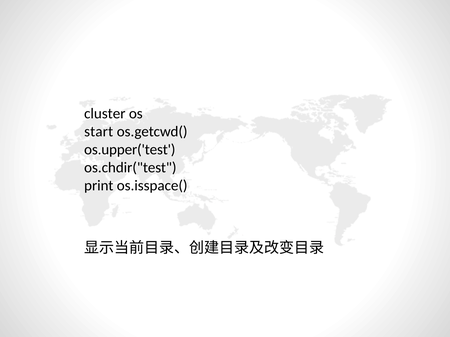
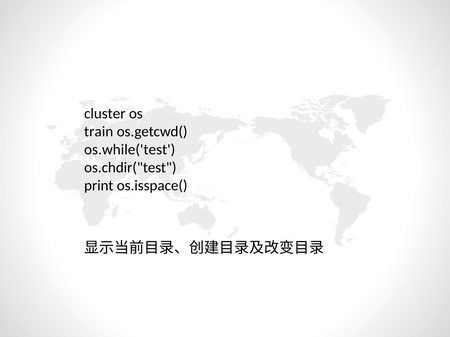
start: start -> train
os.upper('test: os.upper('test -> os.while('test
